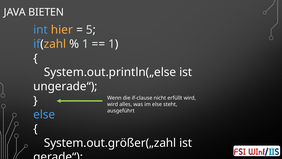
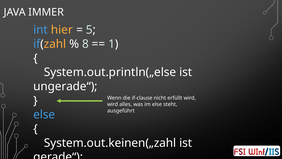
BIETEN: BIETEN -> IMMER
1 at (85, 44): 1 -> 8
System.out.größer(„zahl: System.out.größer(„zahl -> System.out.keinen(„zahl
